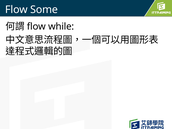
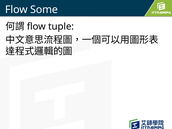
while: while -> tuple
